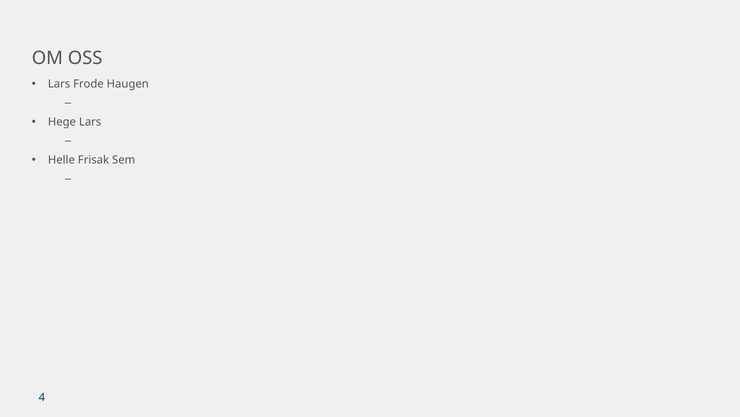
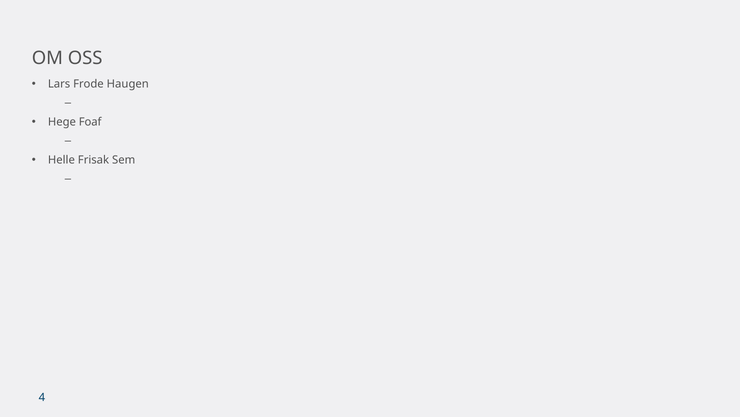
Hege Lars: Lars -> Foaf
